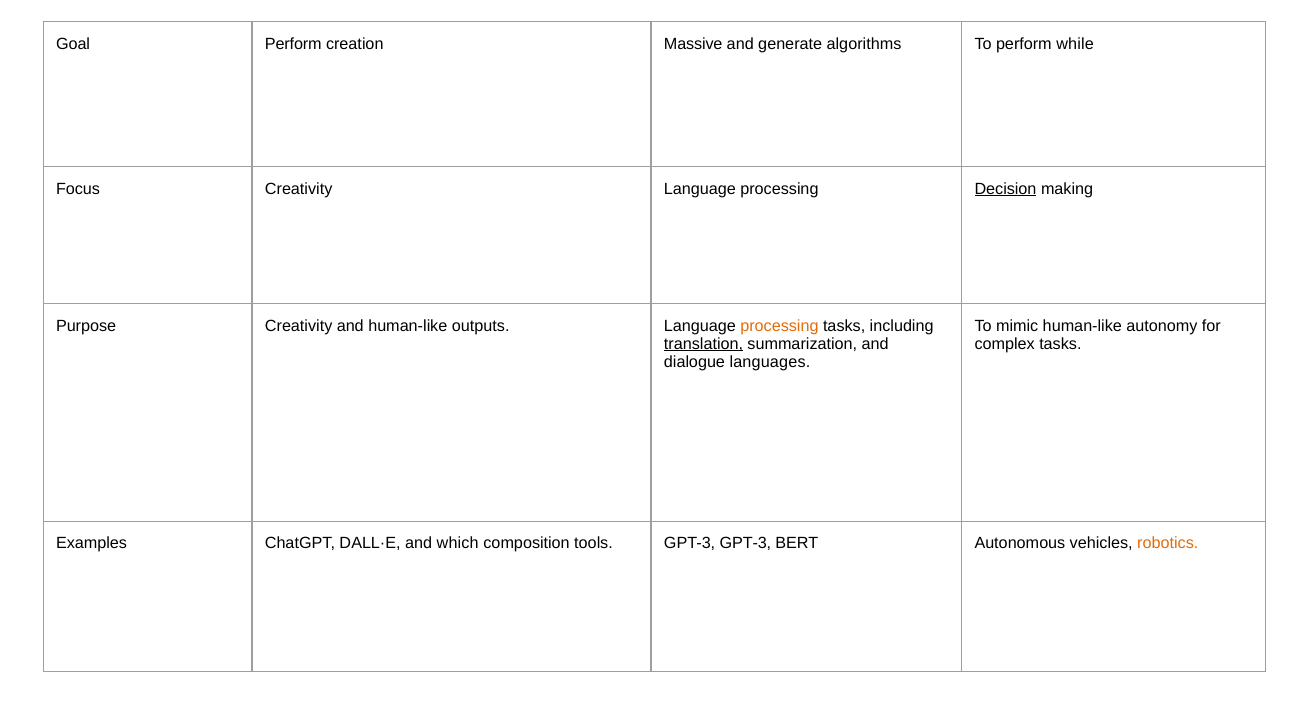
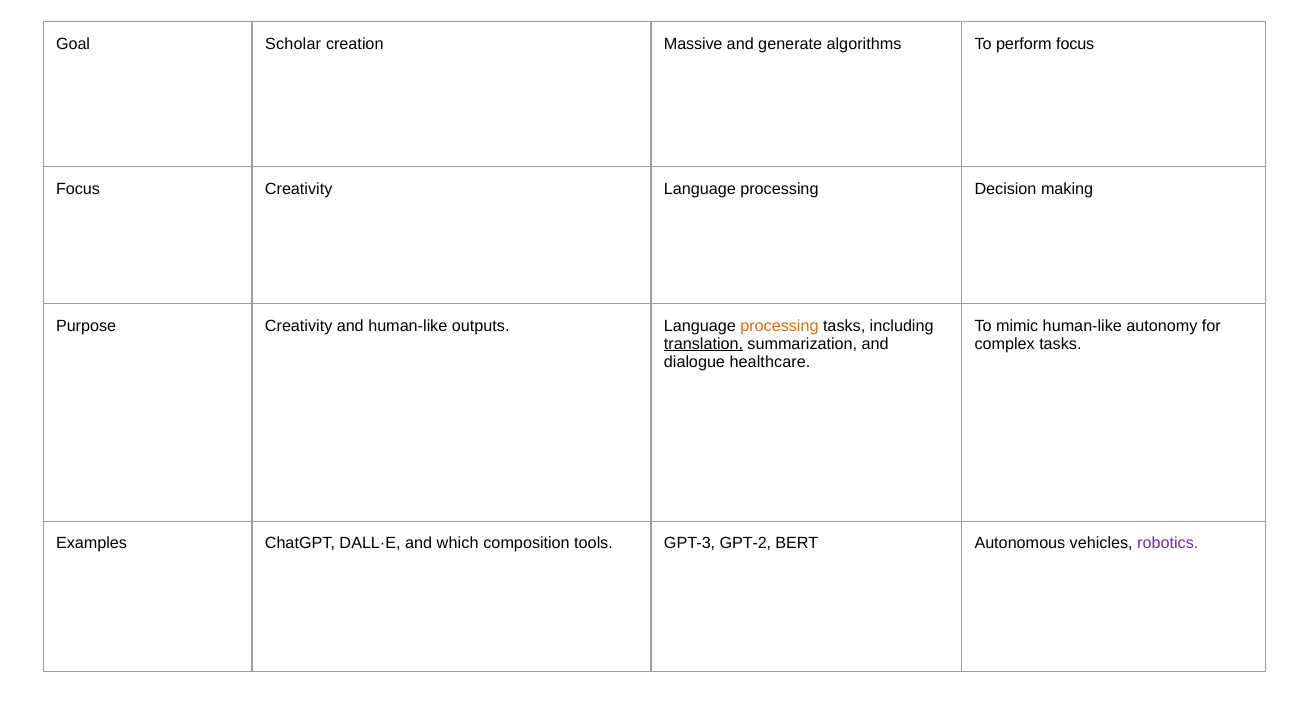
Goal Perform: Perform -> Scholar
perform while: while -> focus
Decision underline: present -> none
languages: languages -> healthcare
GPT-3 GPT-3: GPT-3 -> GPT-2
robotics colour: orange -> purple
